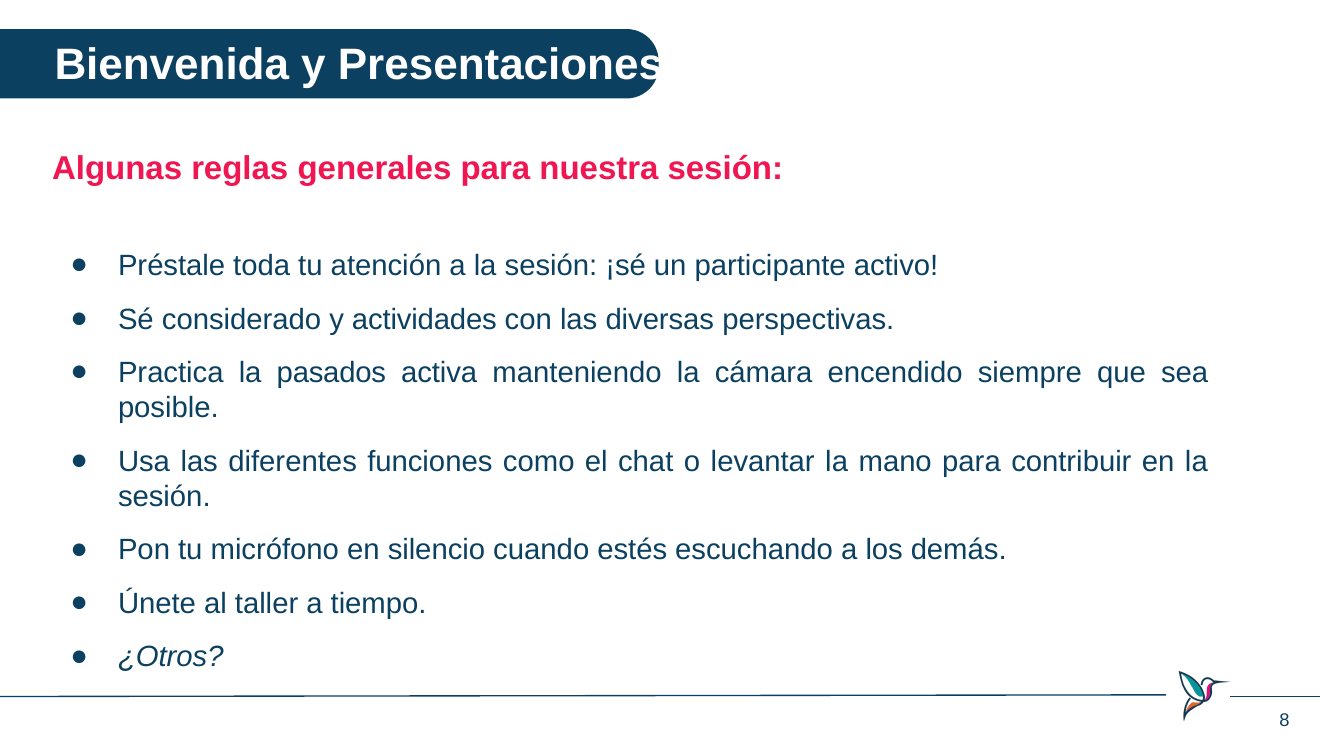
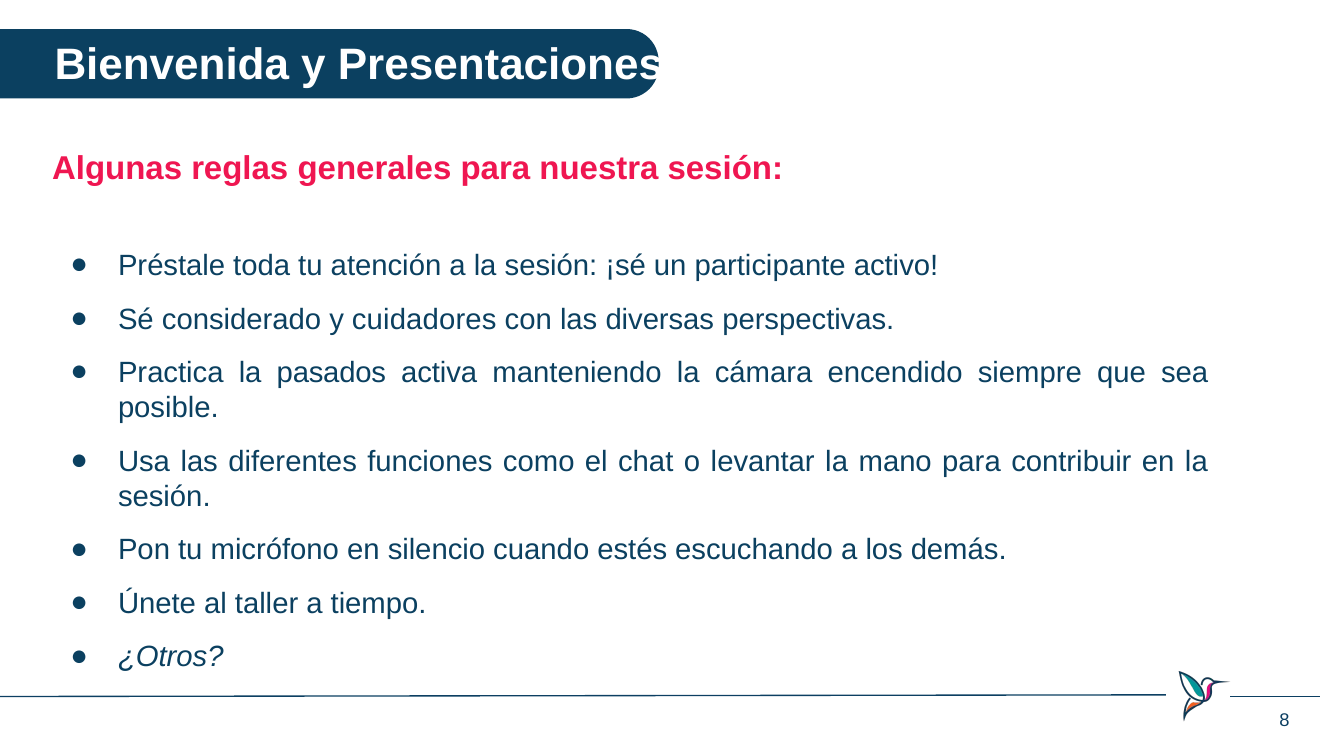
actividades: actividades -> cuidadores
